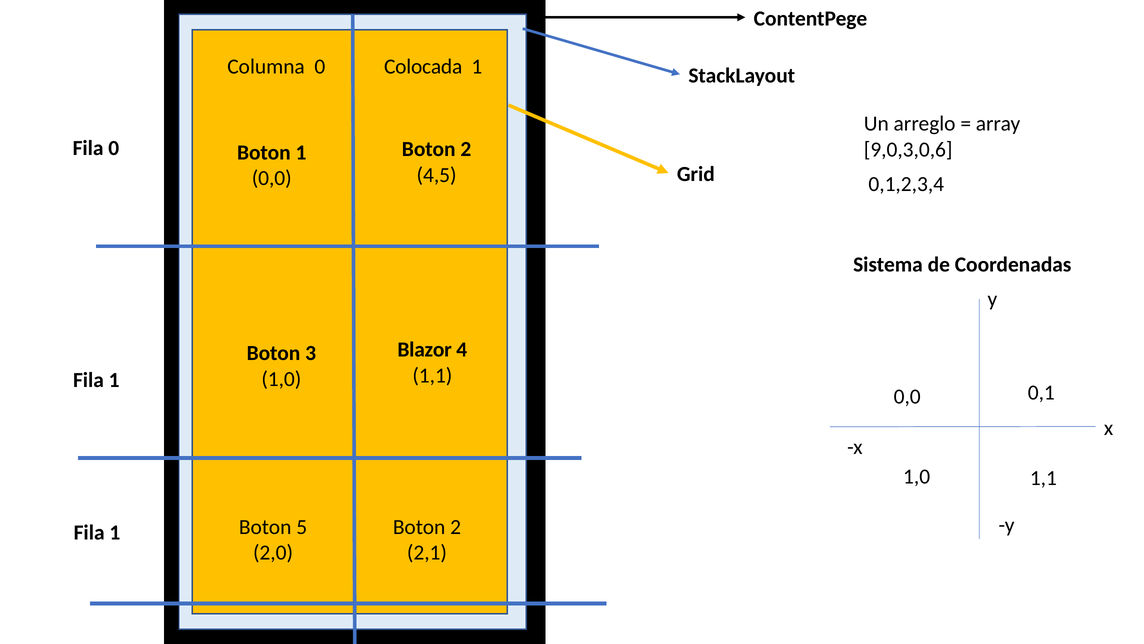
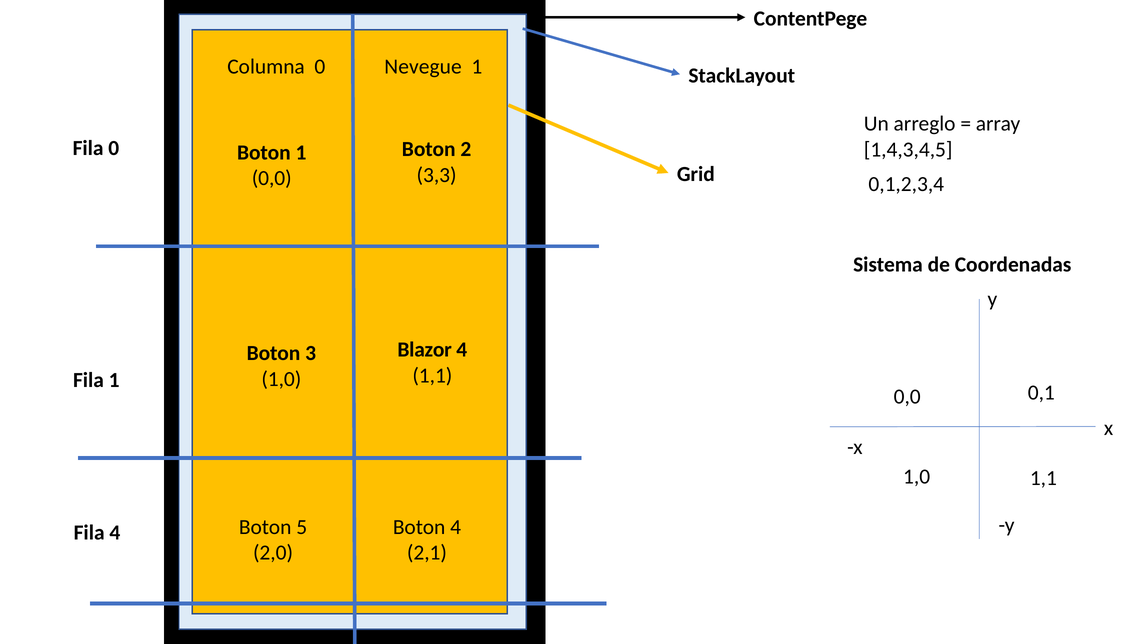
Colocada: Colocada -> Nevegue
9,0,3,0,6: 9,0,3,0,6 -> 1,4,3,4,5
4,5: 4,5 -> 3,3
2 at (456, 527): 2 -> 4
1 at (115, 532): 1 -> 4
